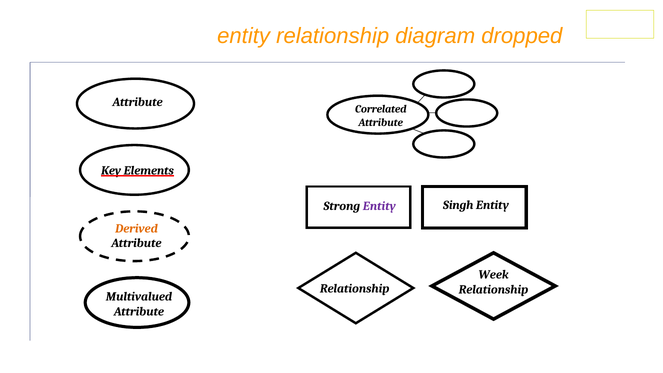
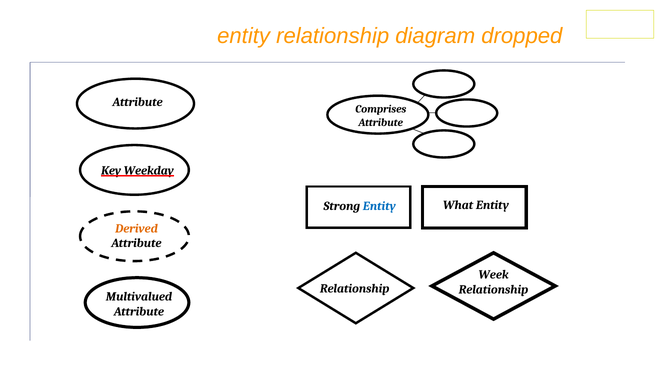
Correlated: Correlated -> Comprises
Elements: Elements -> Weekday
Singh: Singh -> What
Entity at (379, 206) colour: purple -> blue
